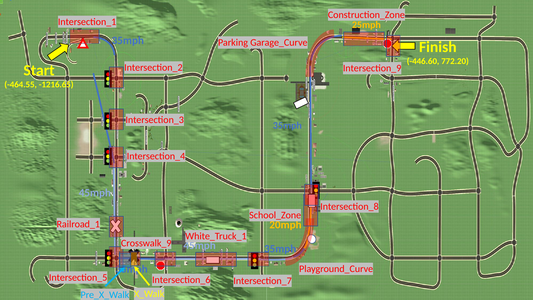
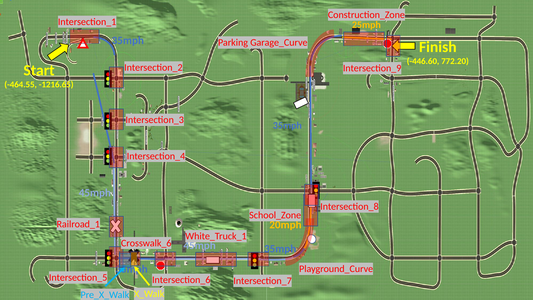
Crosswalk_9: Crosswalk_9 -> Crosswalk_6
